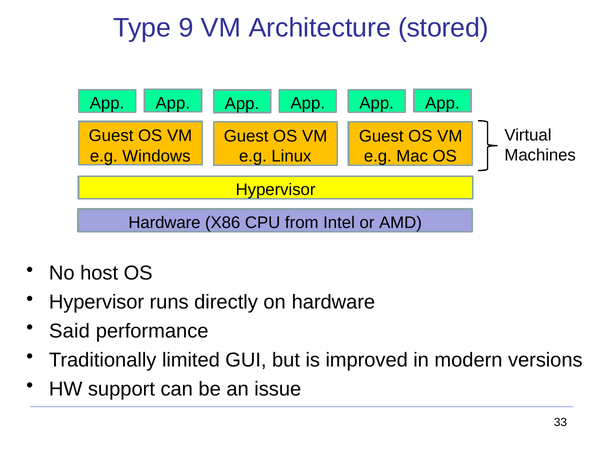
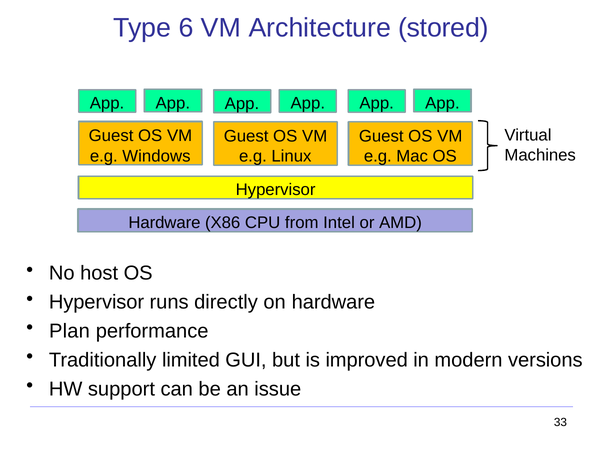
9: 9 -> 6
Said: Said -> Plan
